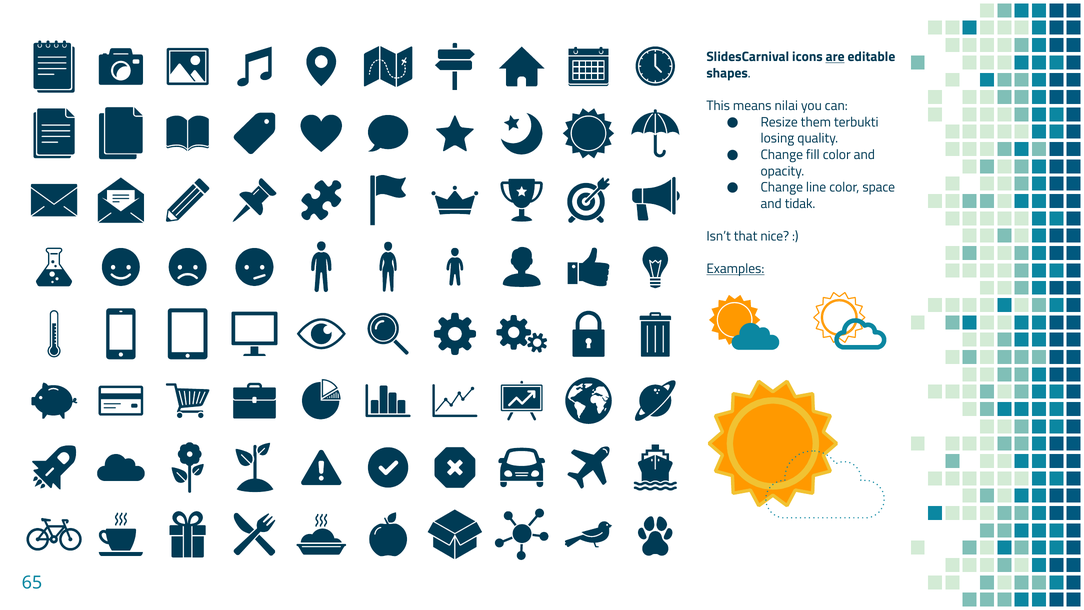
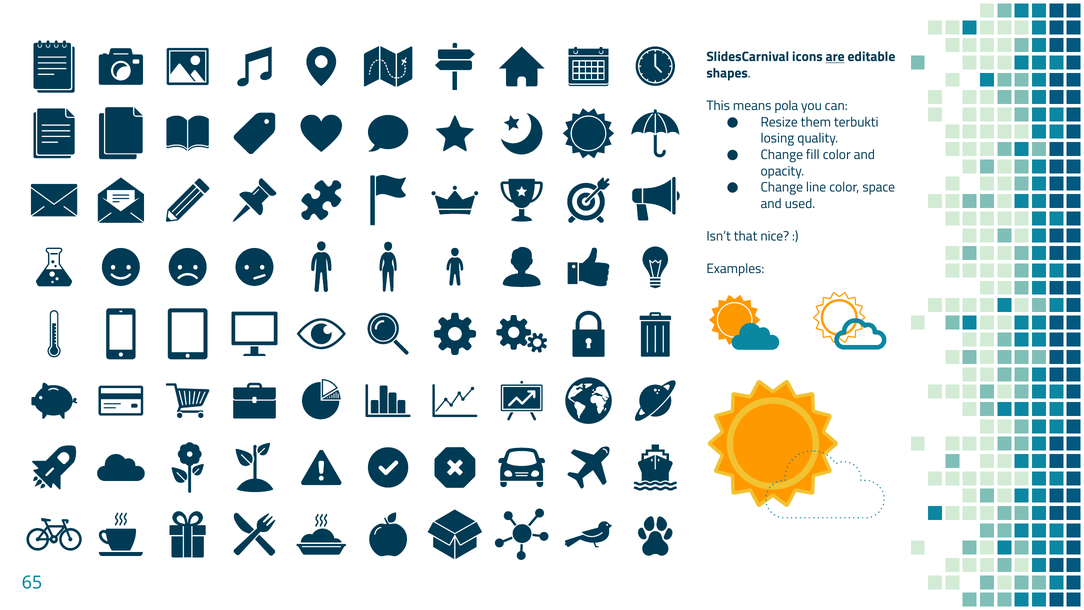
nilai: nilai -> pola
tidak: tidak -> used
Examples underline: present -> none
